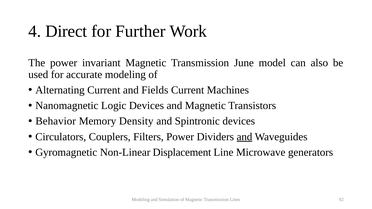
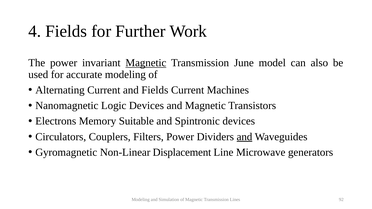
4 Direct: Direct -> Fields
Magnetic at (146, 63) underline: none -> present
Behavior: Behavior -> Electrons
Density: Density -> Suitable
